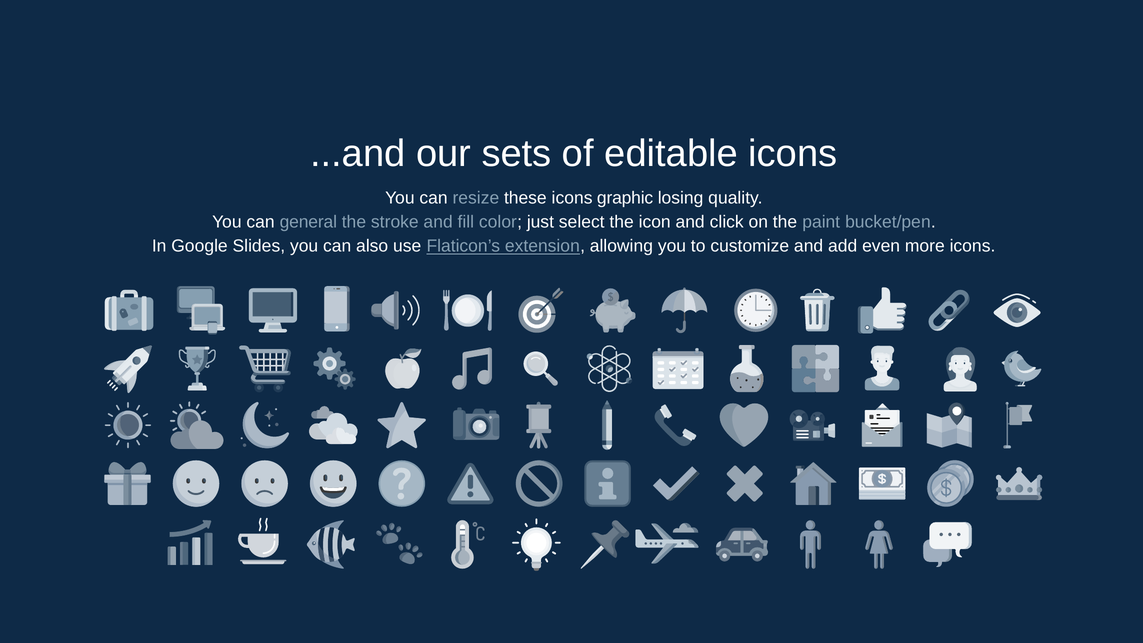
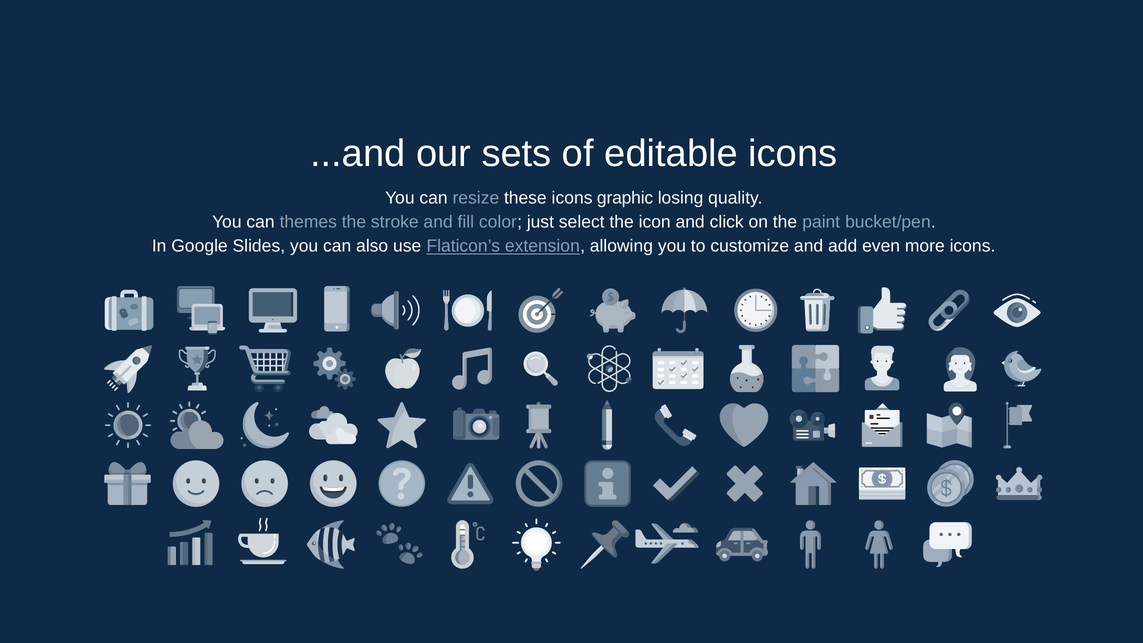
general: general -> themes
